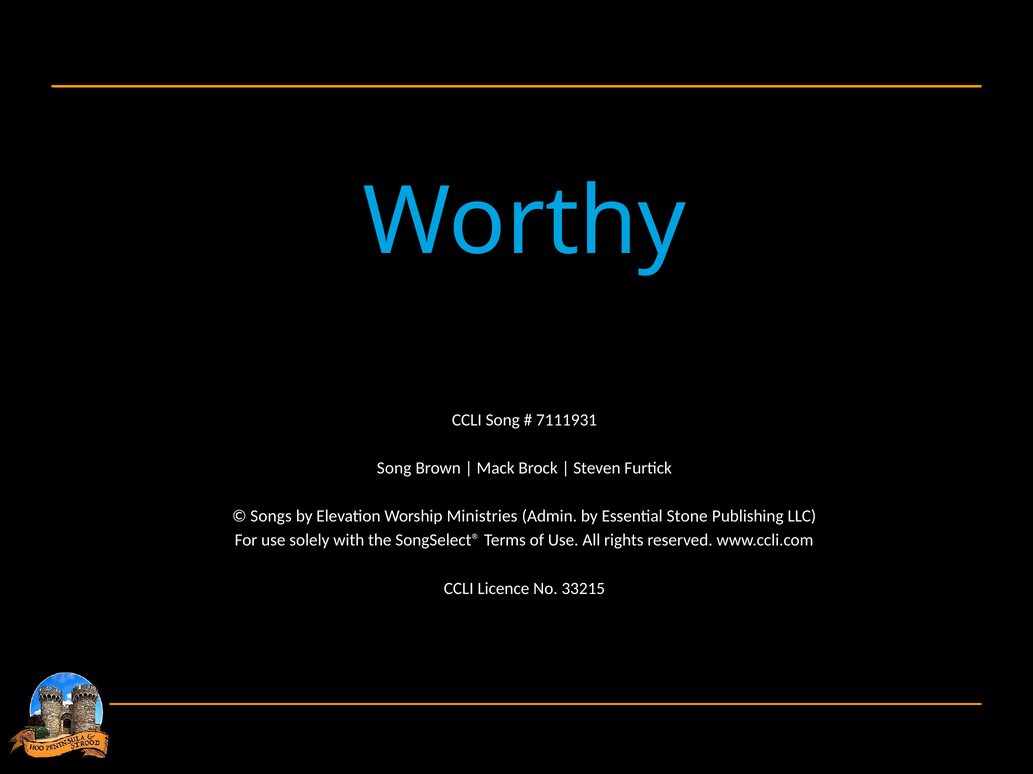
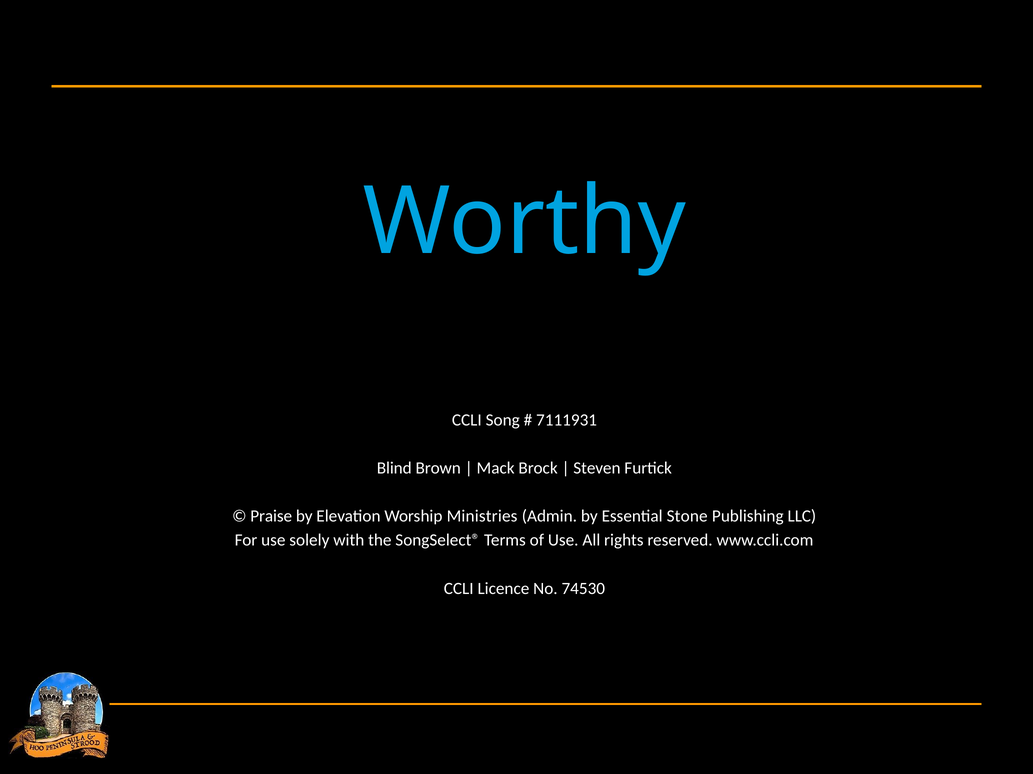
Song at (394, 468): Song -> Blind
Songs: Songs -> Praise
33215: 33215 -> 74530
